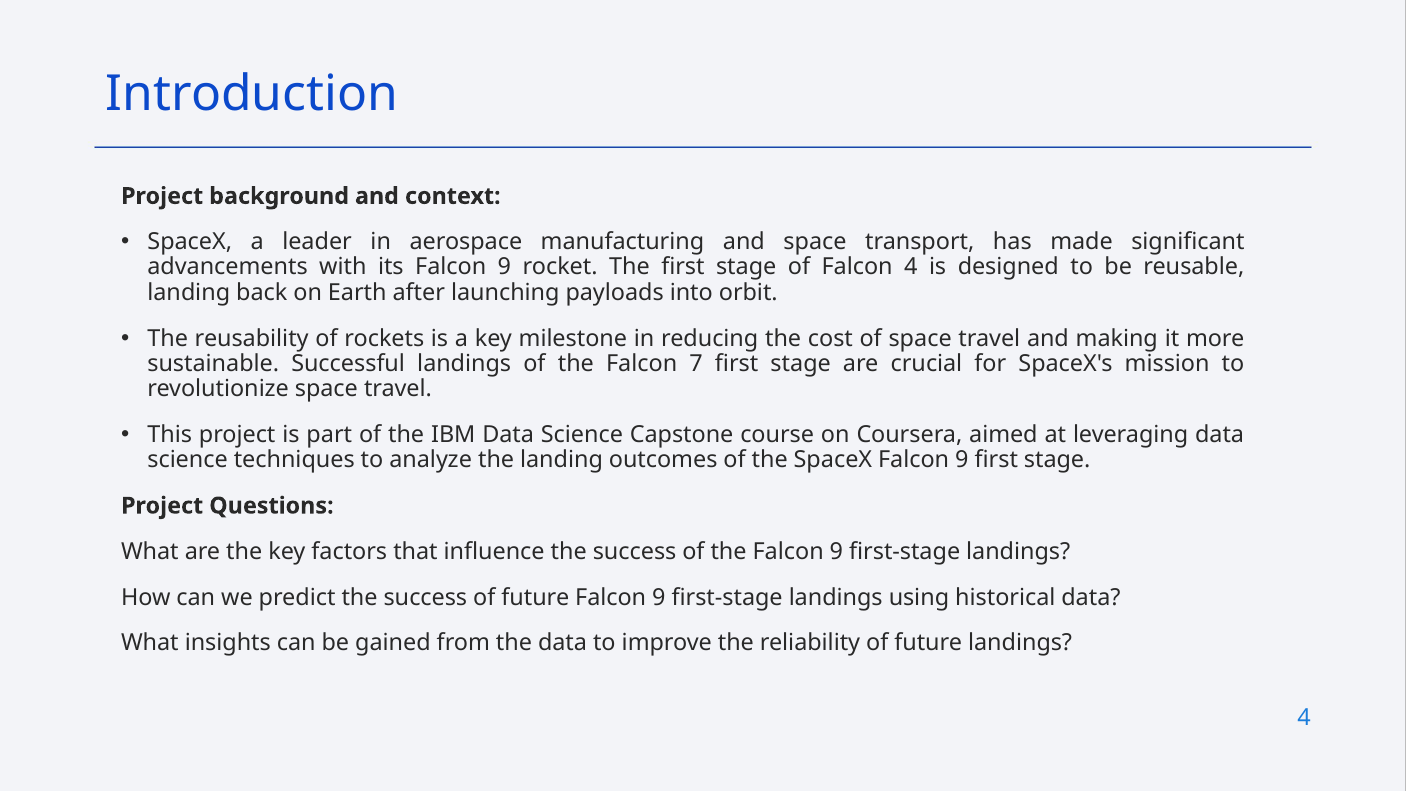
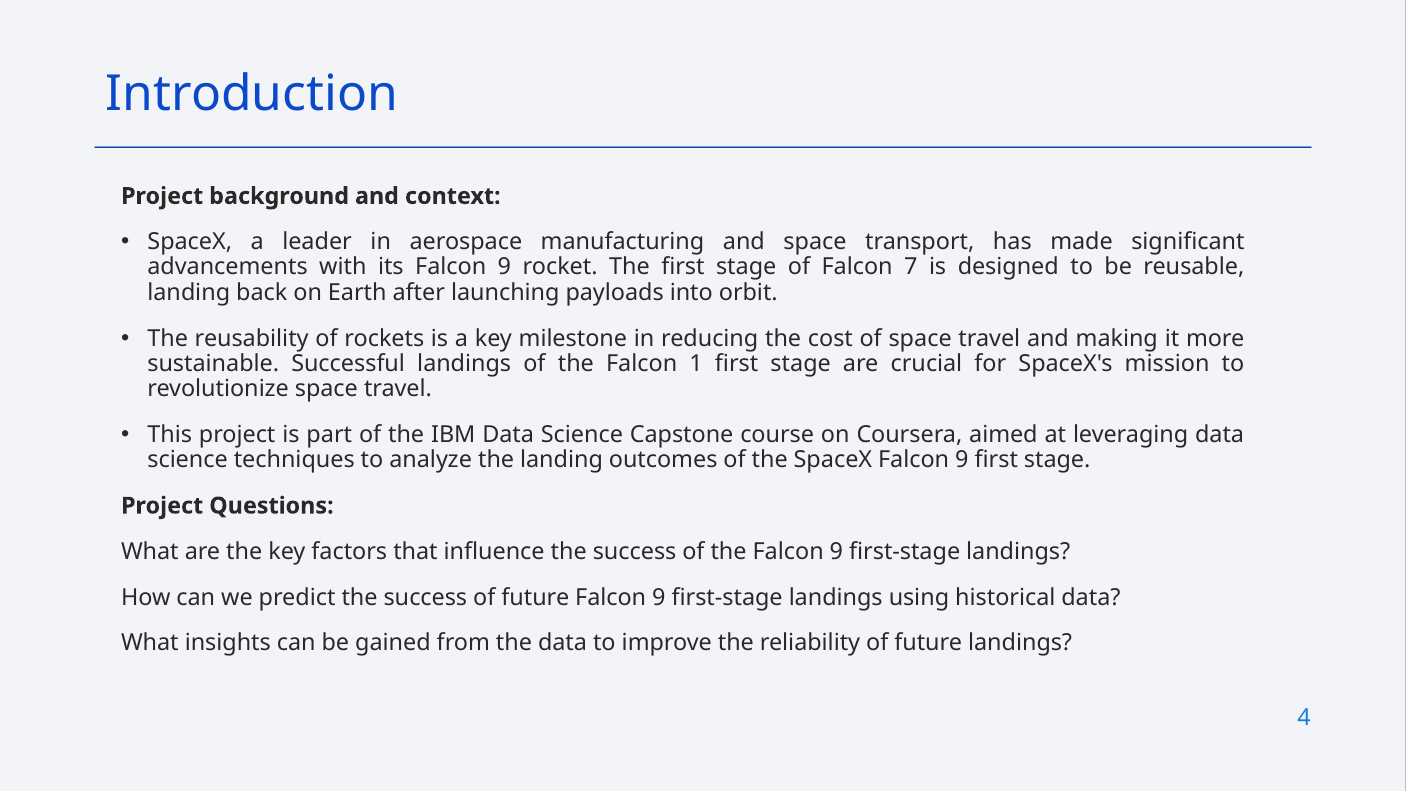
Falcon 4: 4 -> 7
7: 7 -> 1
